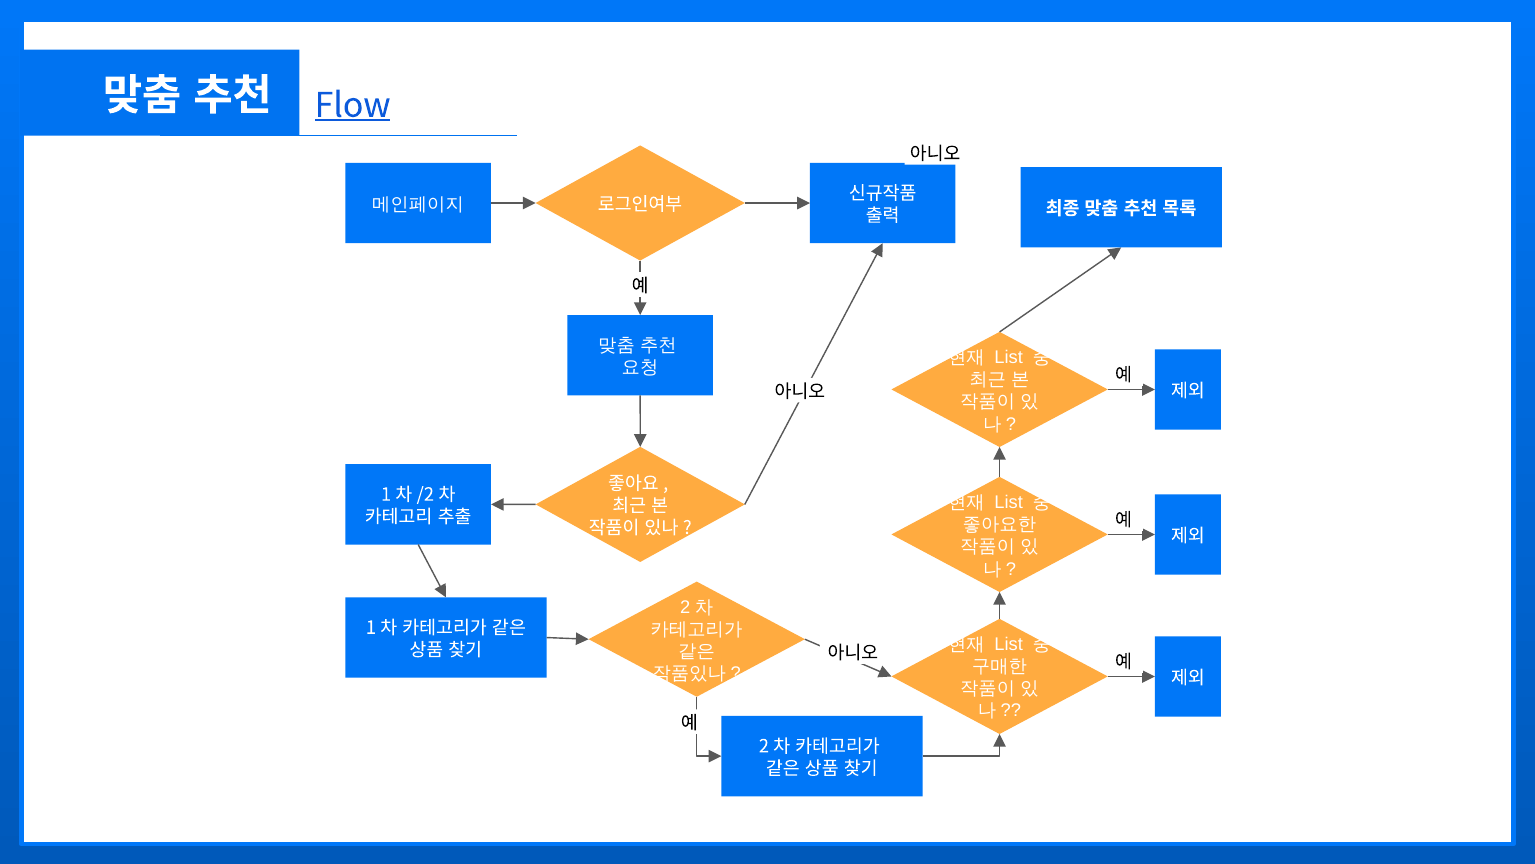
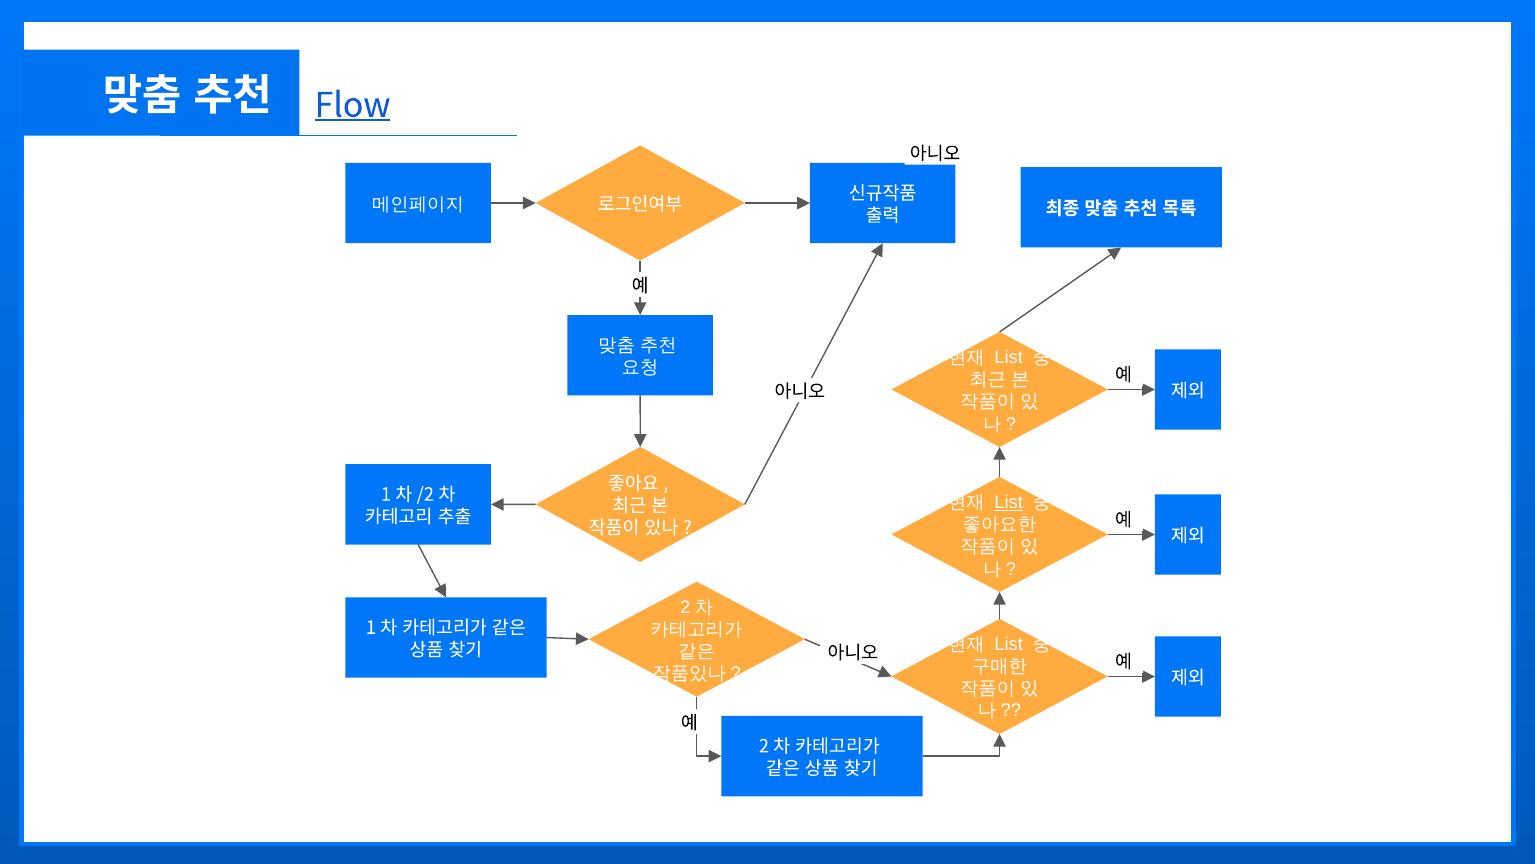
List at (1009, 502) underline: none -> present
